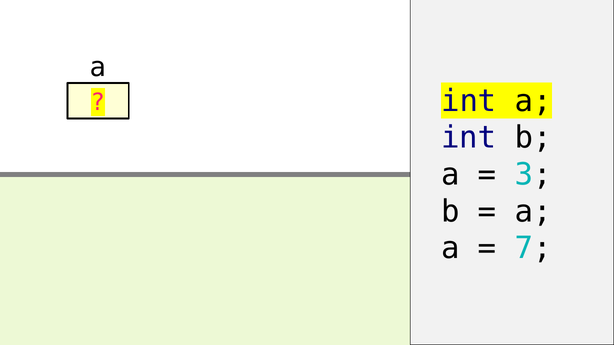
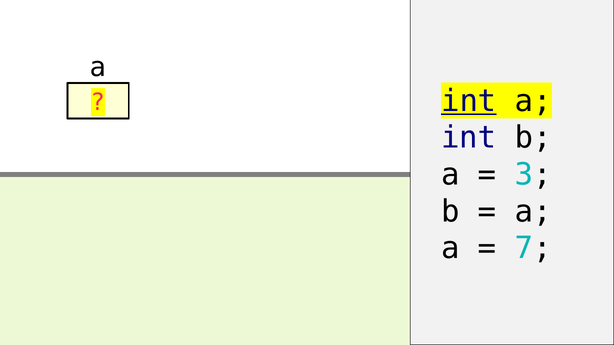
int at (469, 101) underline: none -> present
